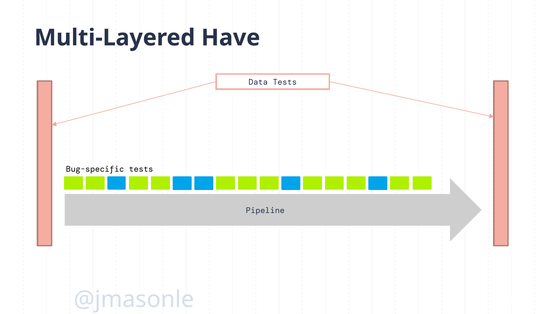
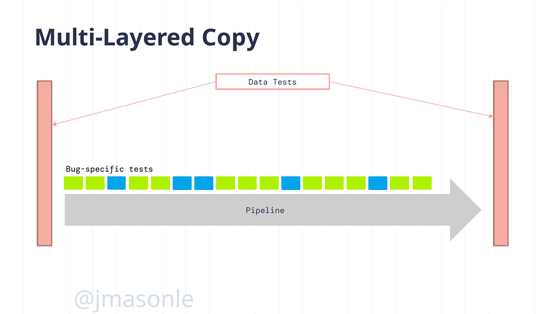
Have: Have -> Copy
